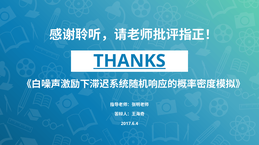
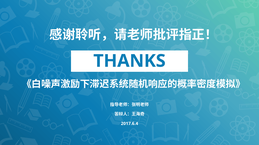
THANKS underline: present -> none
